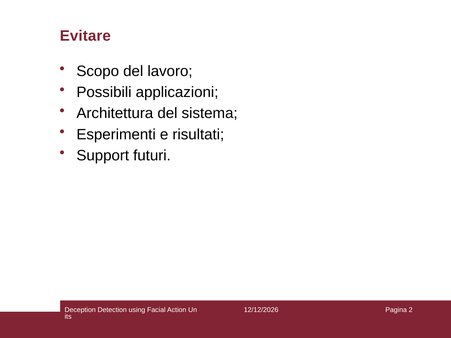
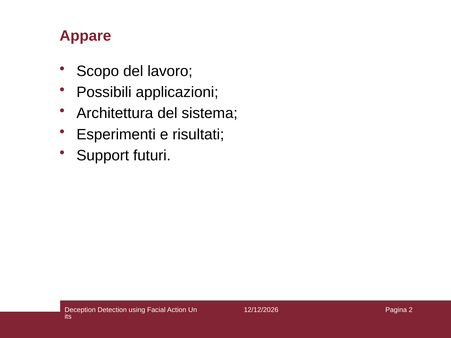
Evitare: Evitare -> Appare
